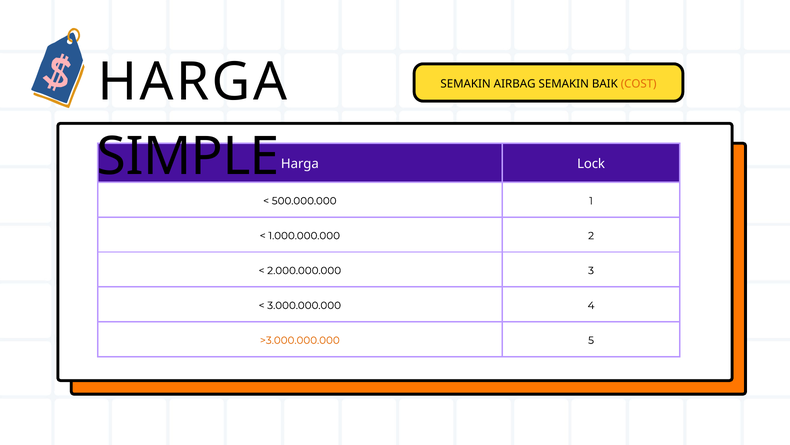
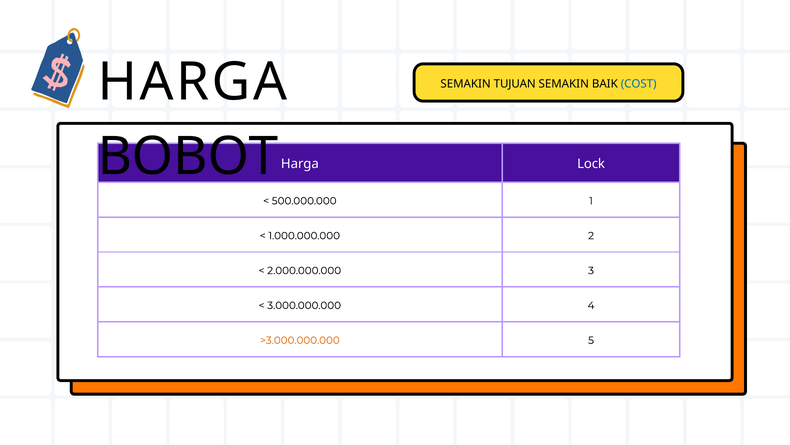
AIRBAG: AIRBAG -> TUJUAN
COST colour: orange -> blue
SIMPLE: SIMPLE -> BOBOT
